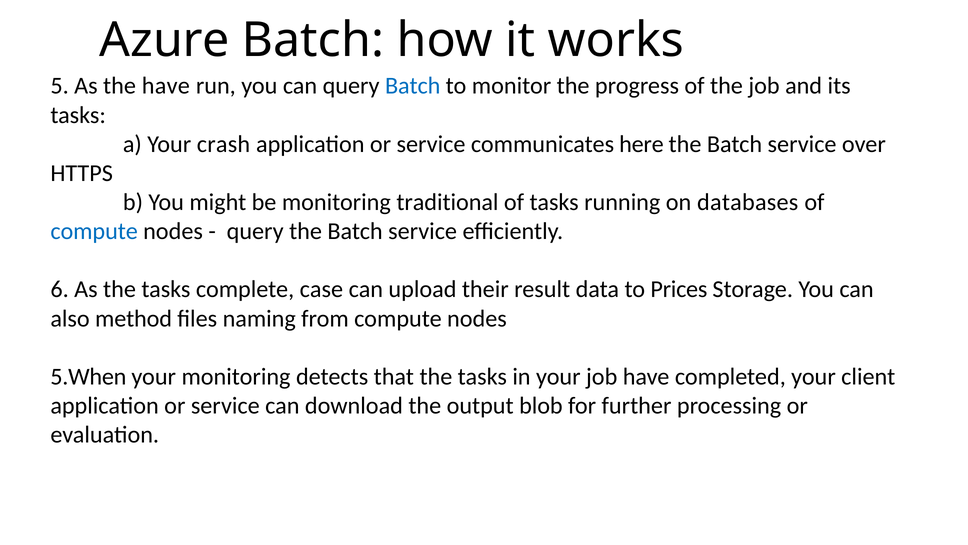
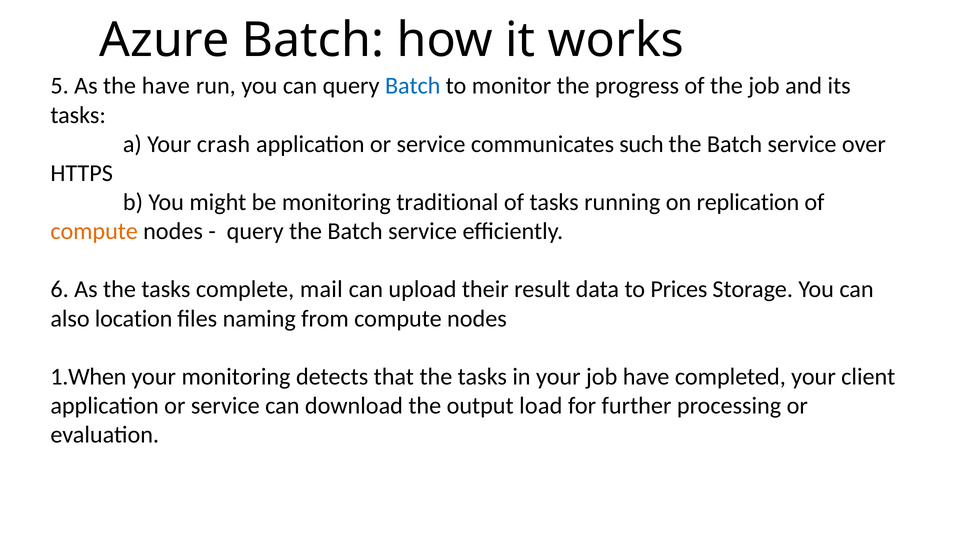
here: here -> such
databases: databases -> replication
compute at (94, 231) colour: blue -> orange
case: case -> mail
method: method -> location
5.When: 5.When -> 1.When
blob: blob -> load
